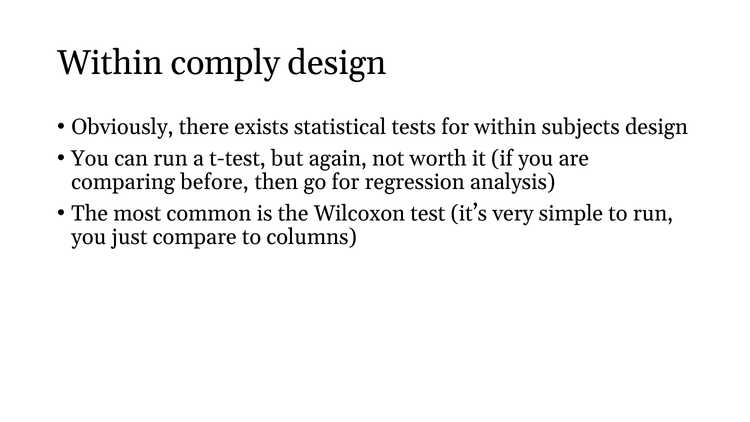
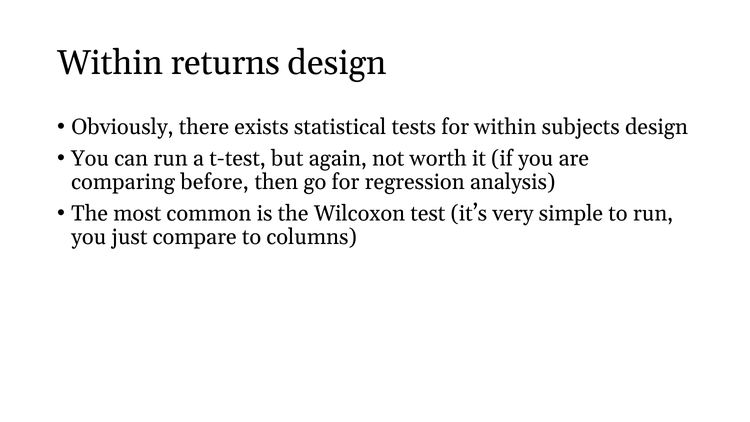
comply: comply -> returns
